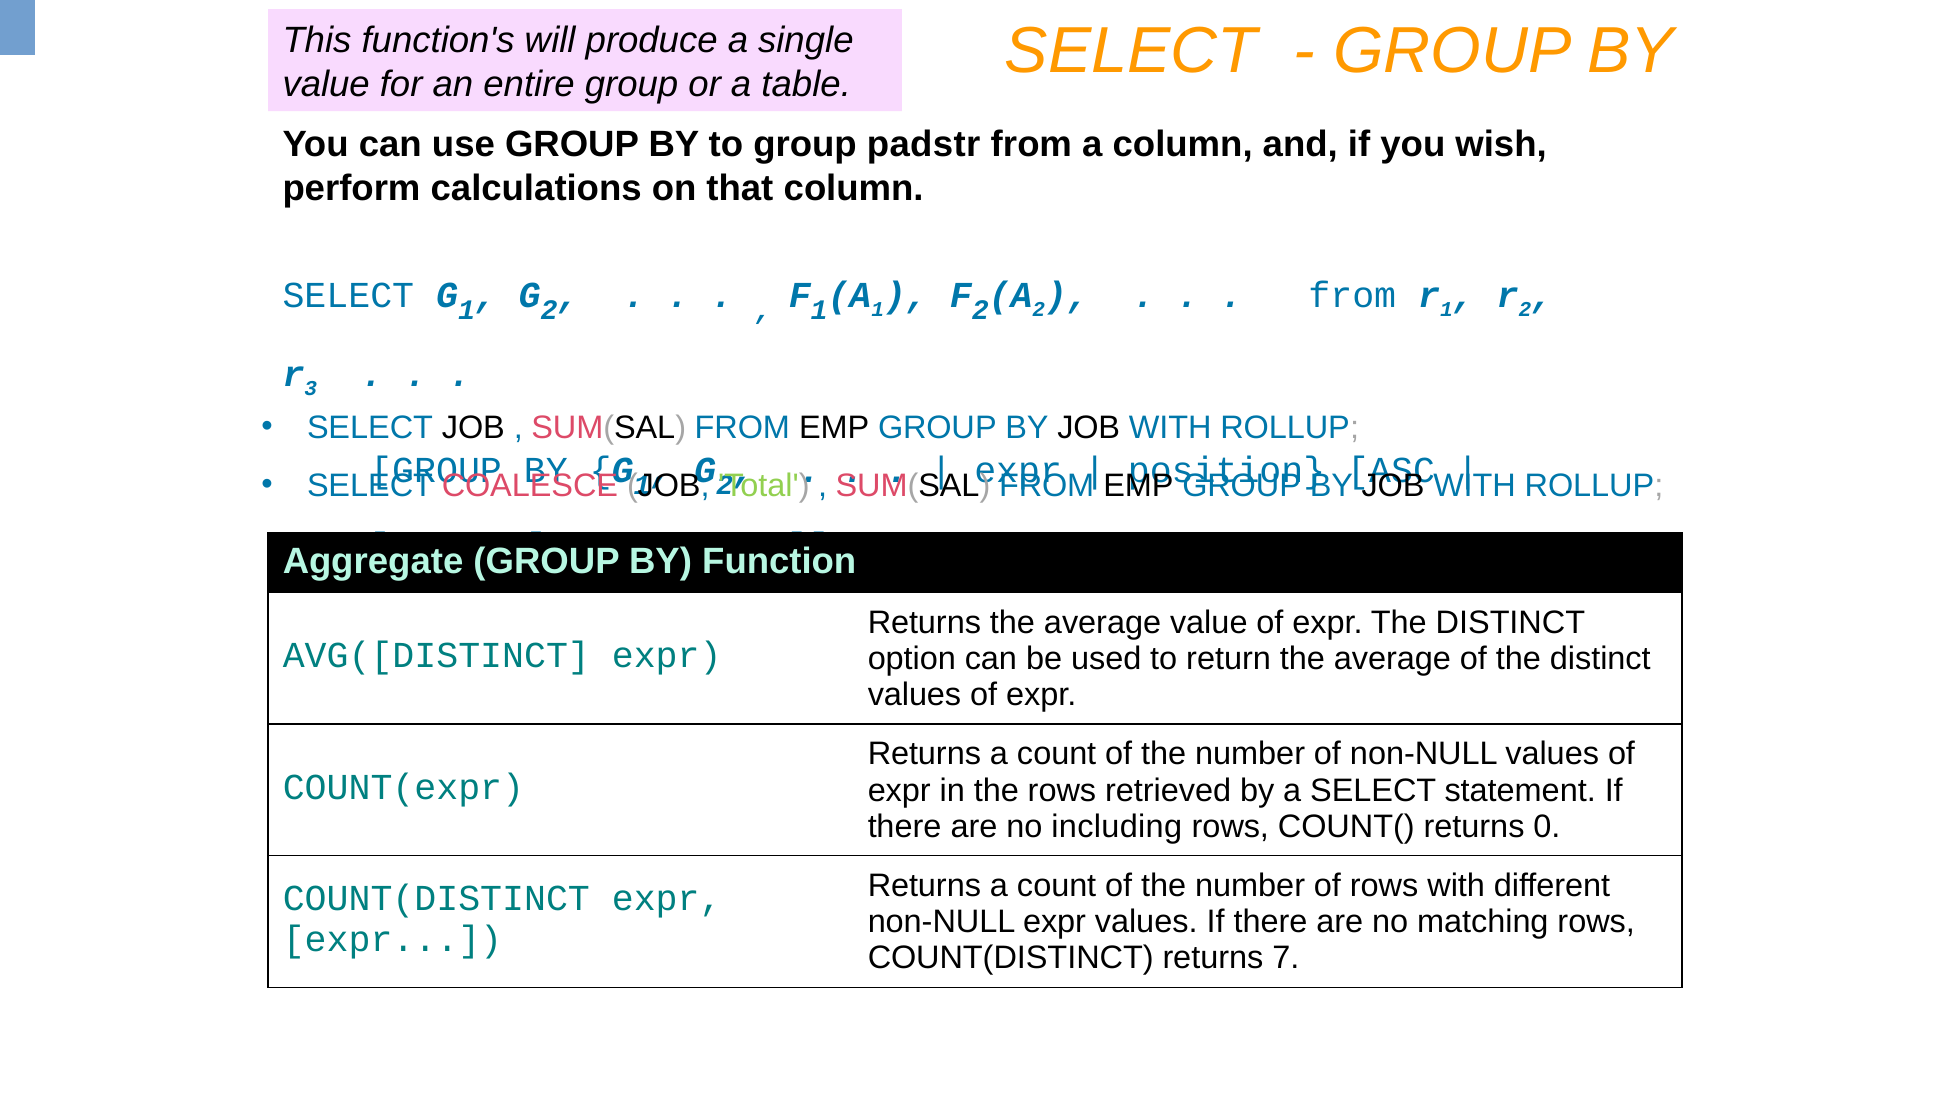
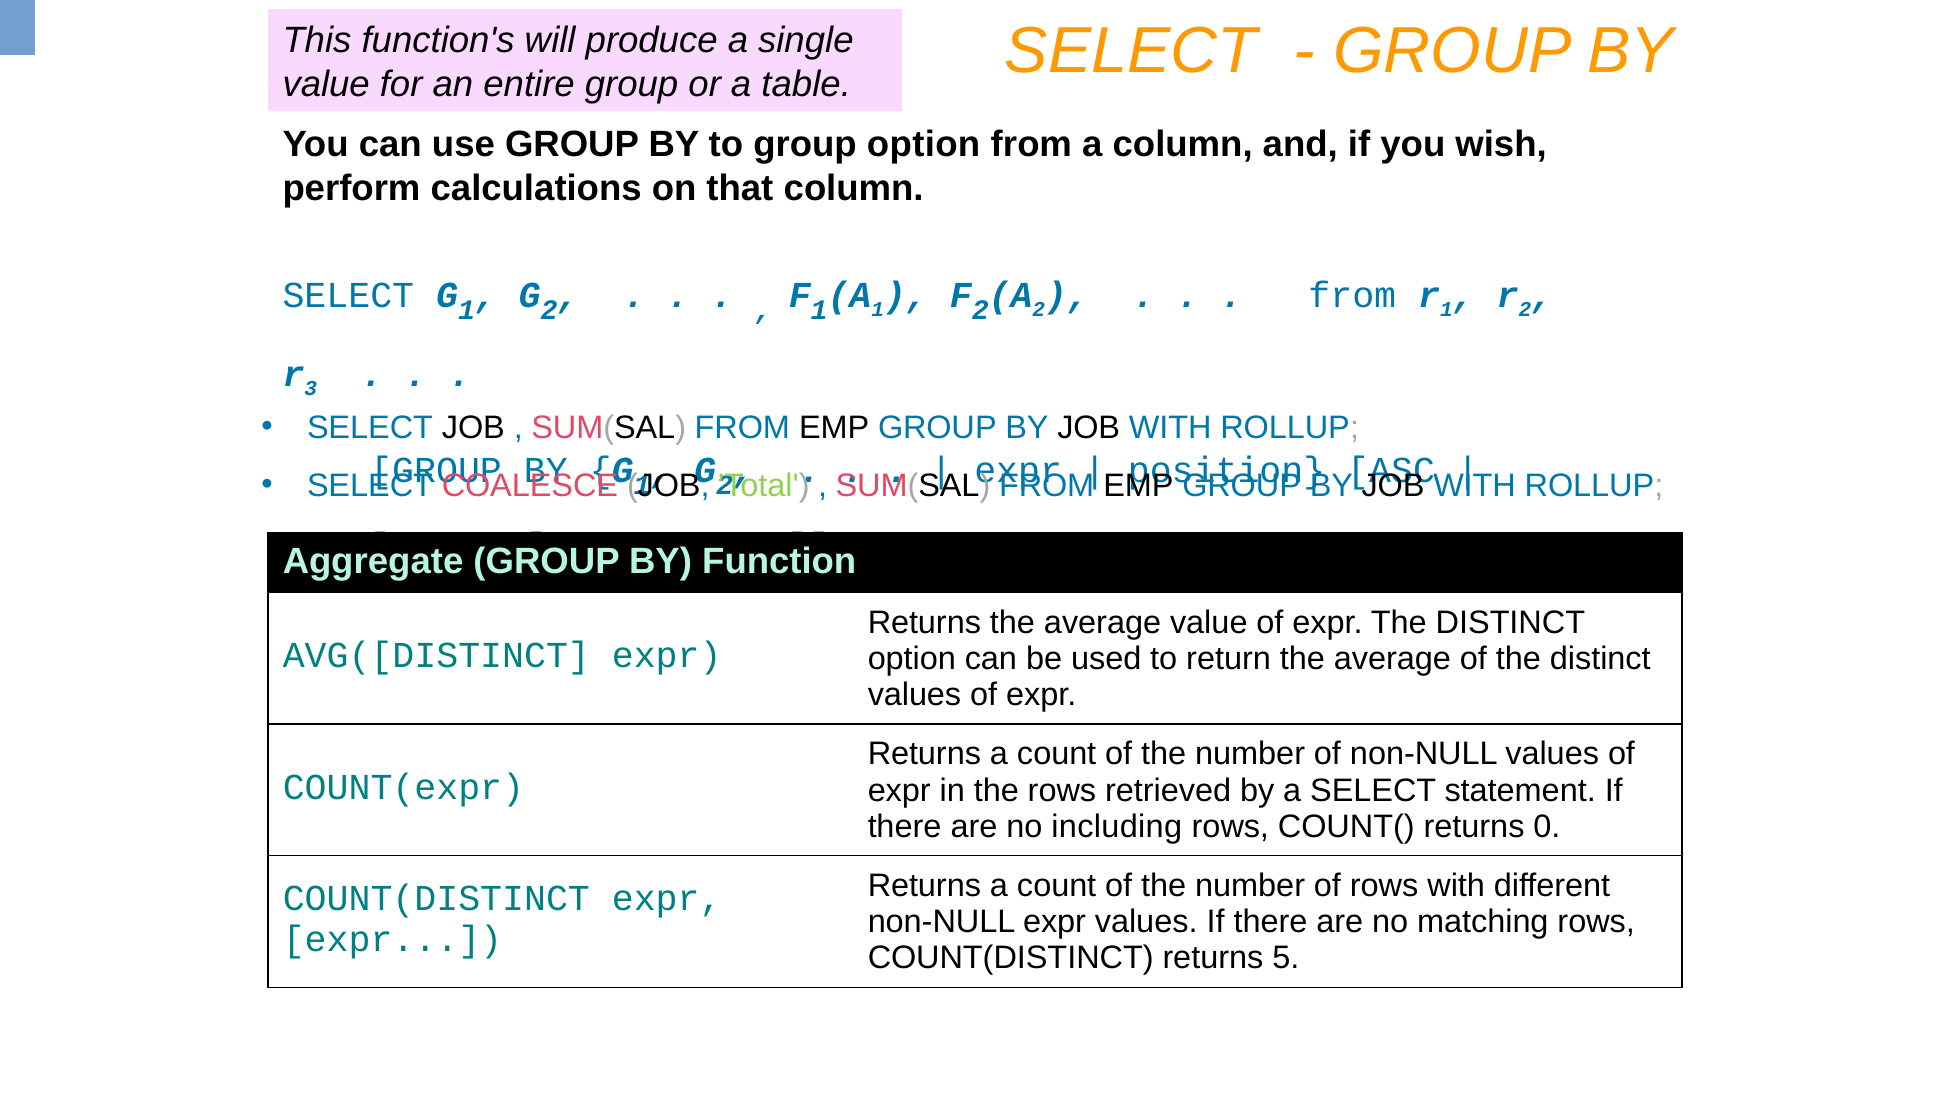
group padstr: padstr -> option
7: 7 -> 5
